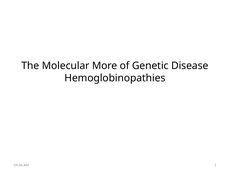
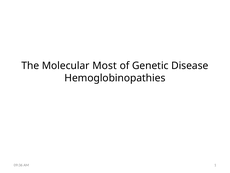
More: More -> Most
